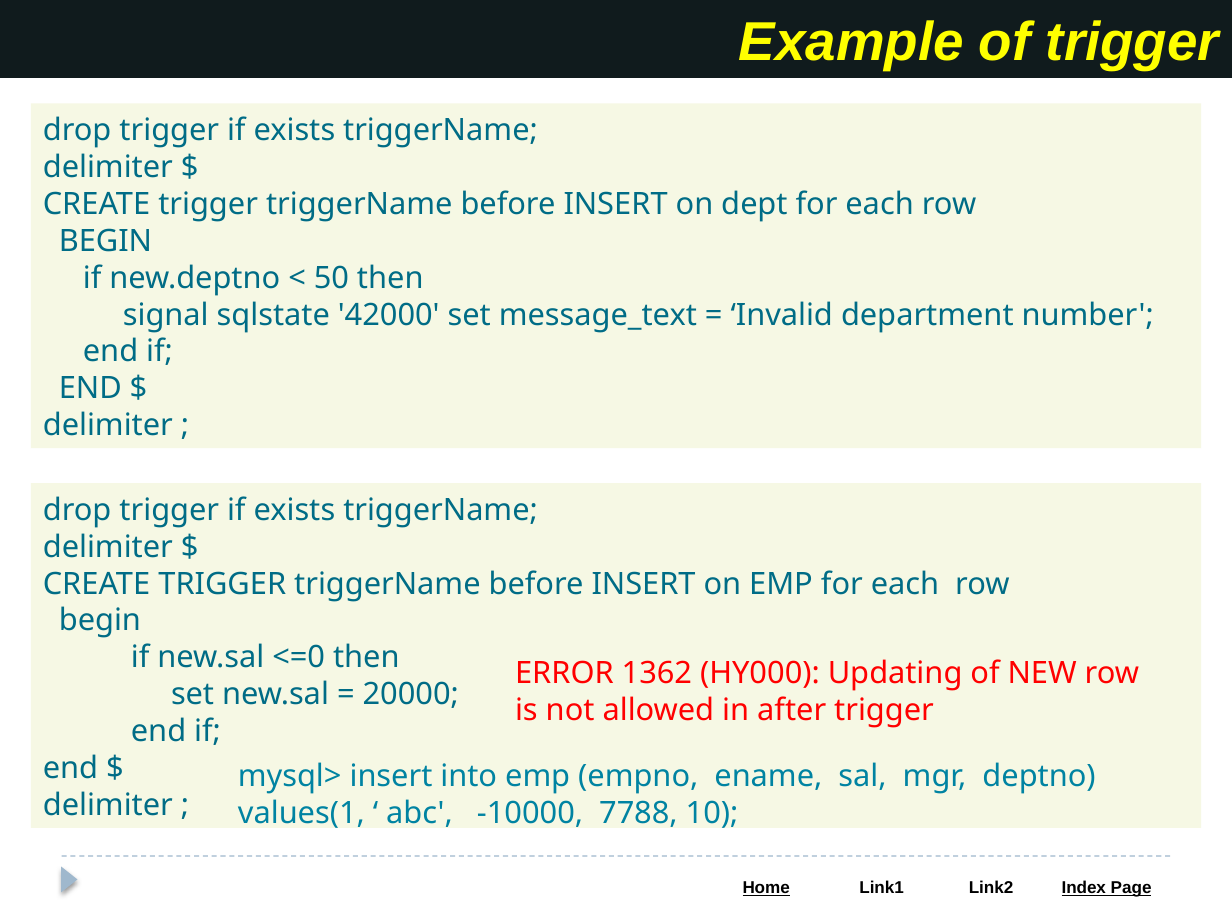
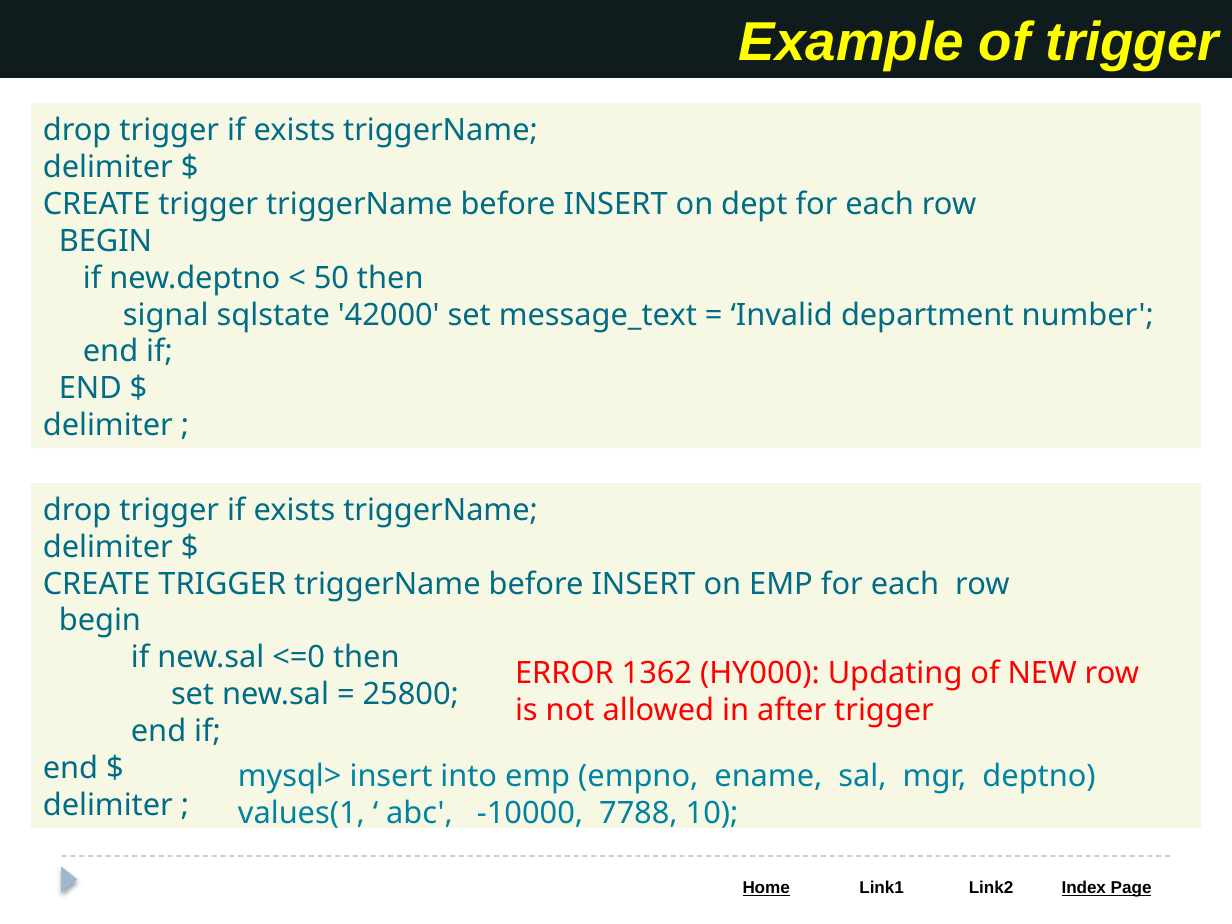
20000: 20000 -> 25800
